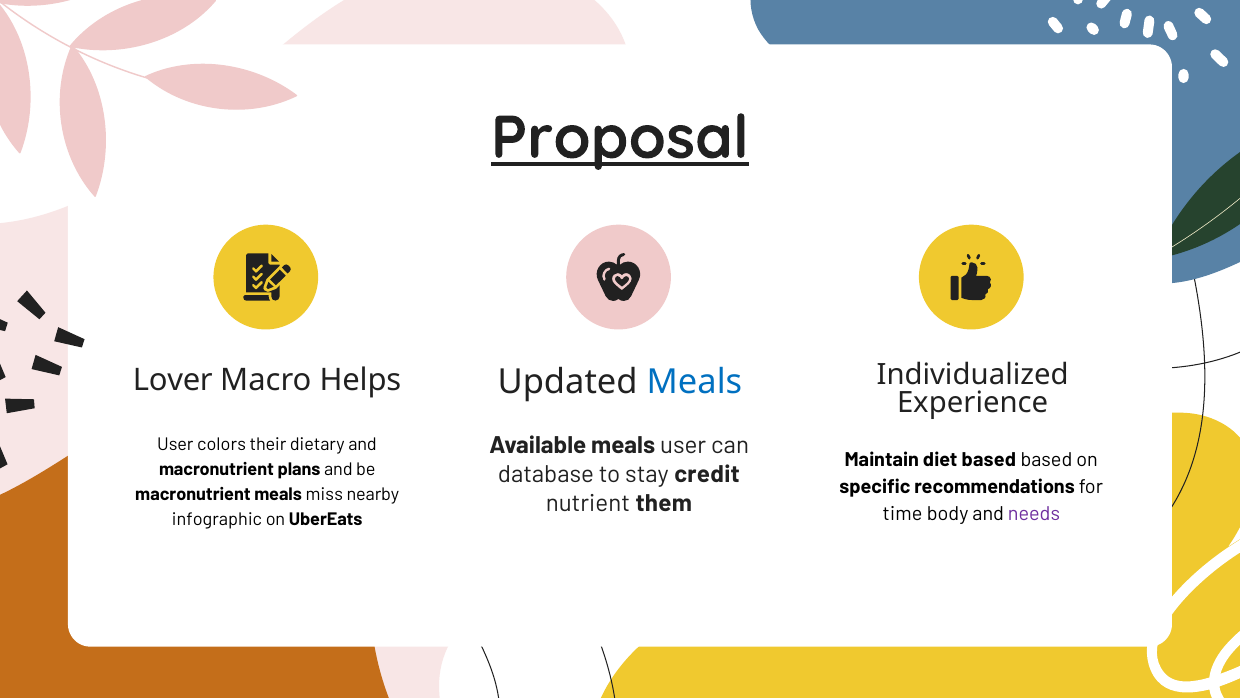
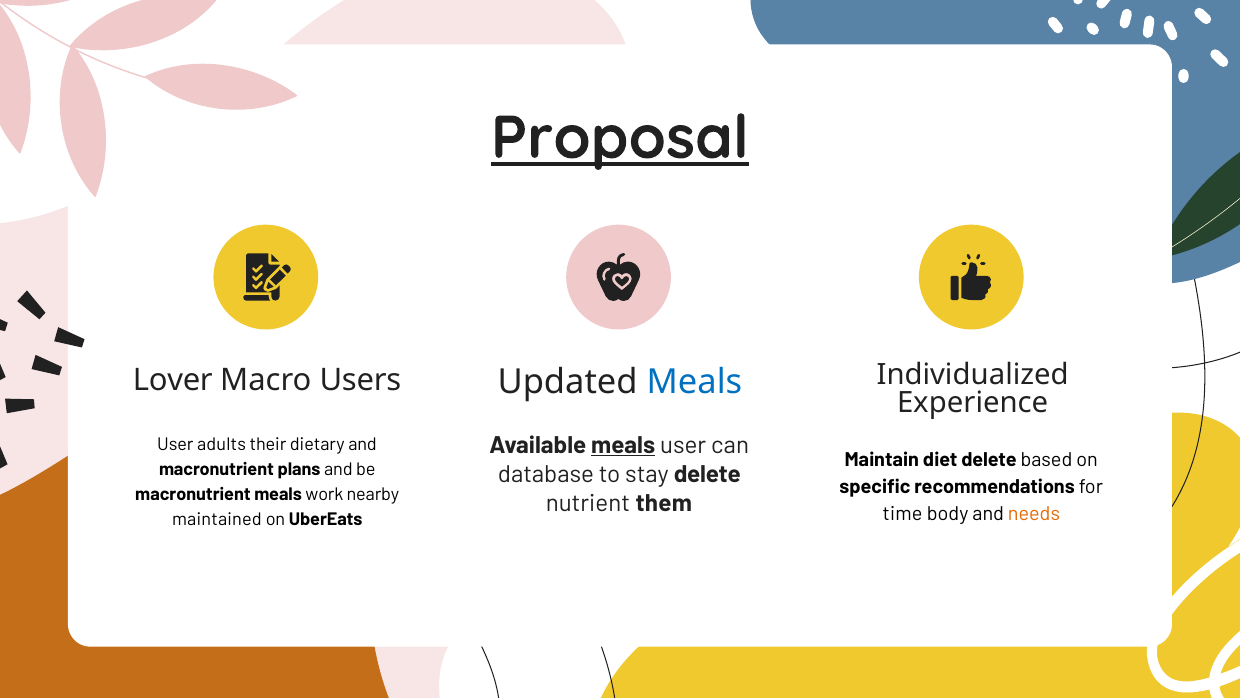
Helps: Helps -> Users
meals at (623, 445) underline: none -> present
colors: colors -> adults
diet based: based -> delete
stay credit: credit -> delete
miss: miss -> work
needs colour: purple -> orange
infographic: infographic -> maintained
